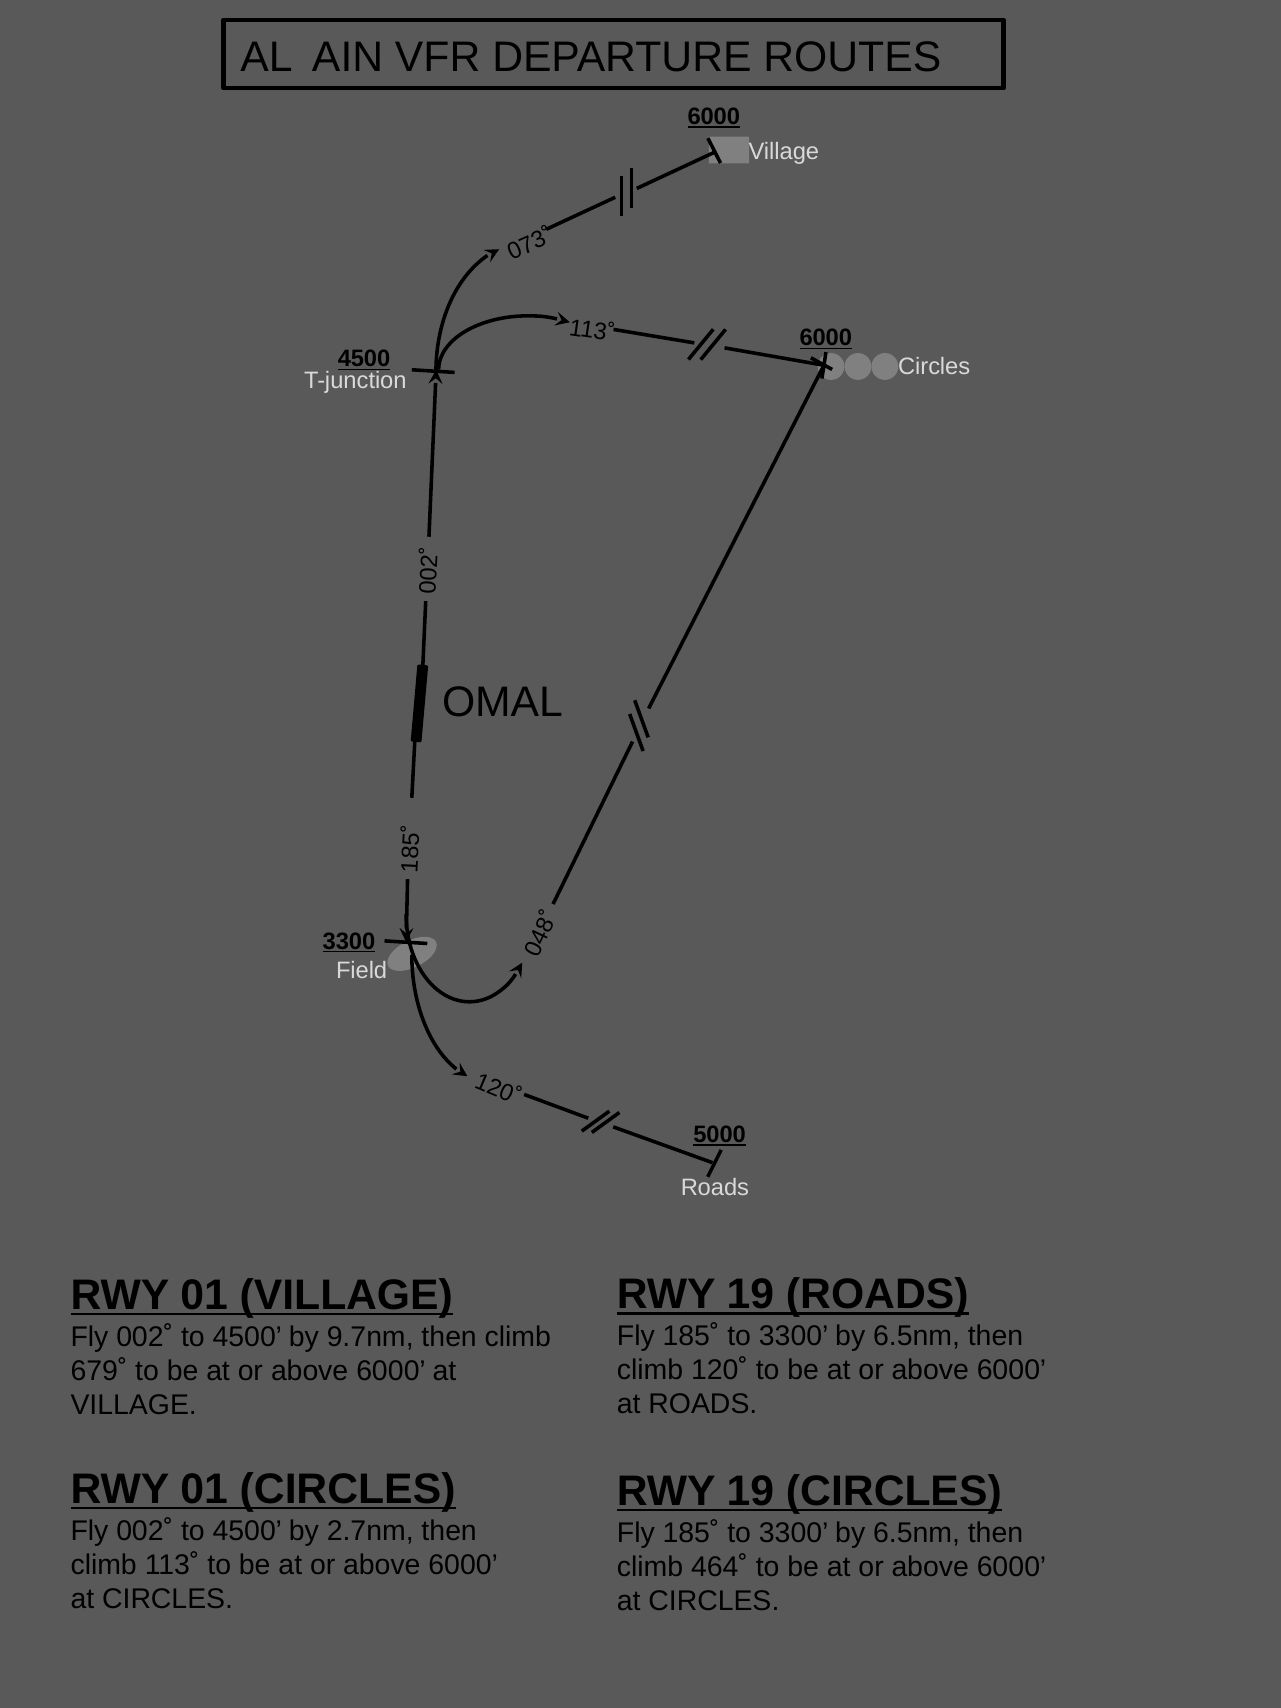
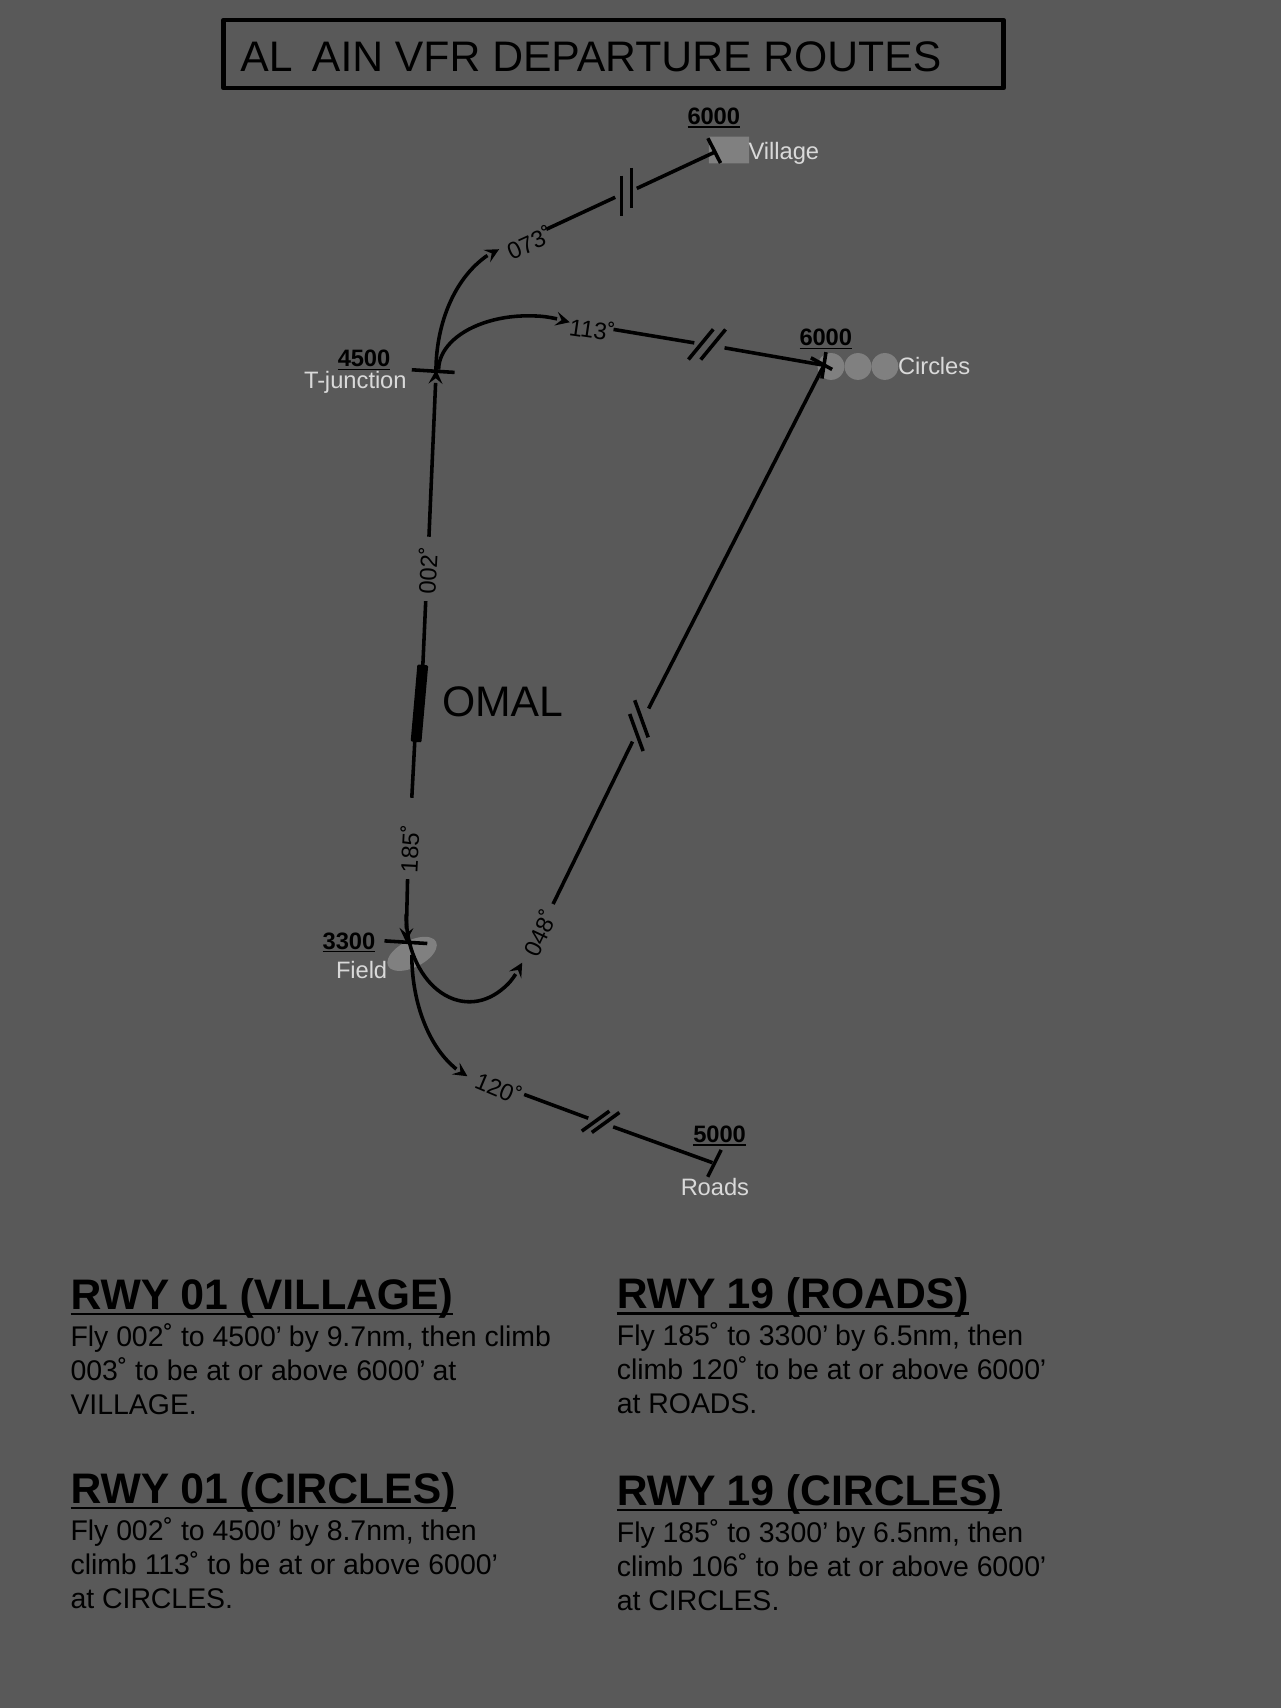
679˚: 679˚ -> 003˚
2.7nm: 2.7nm -> 8.7nm
464˚: 464˚ -> 106˚
